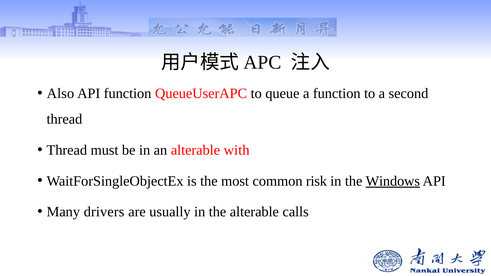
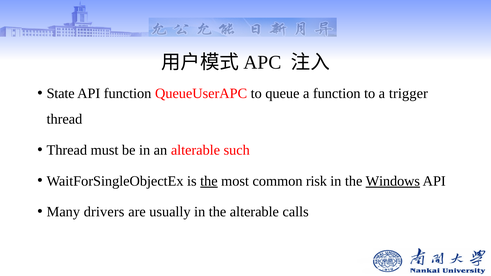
Also: Also -> State
second: second -> trigger
with: with -> such
the at (209, 181) underline: none -> present
